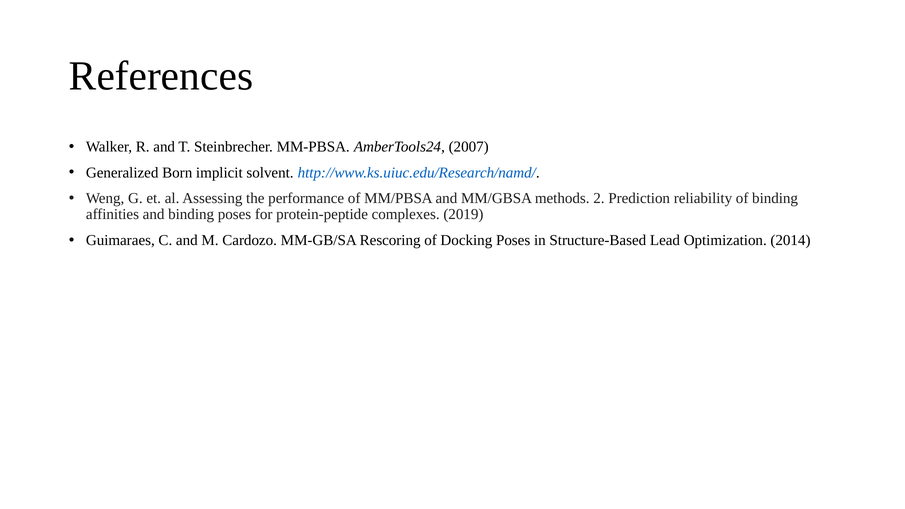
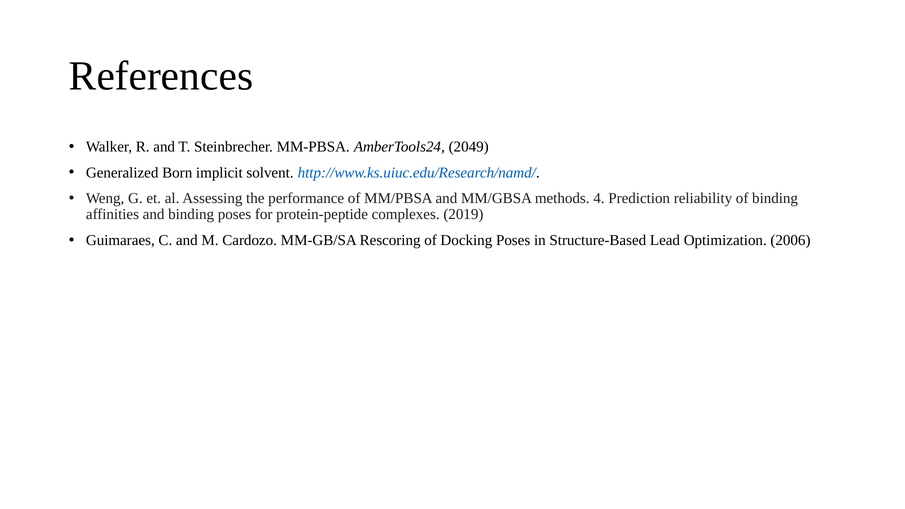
2007: 2007 -> 2049
2: 2 -> 4
2014: 2014 -> 2006
